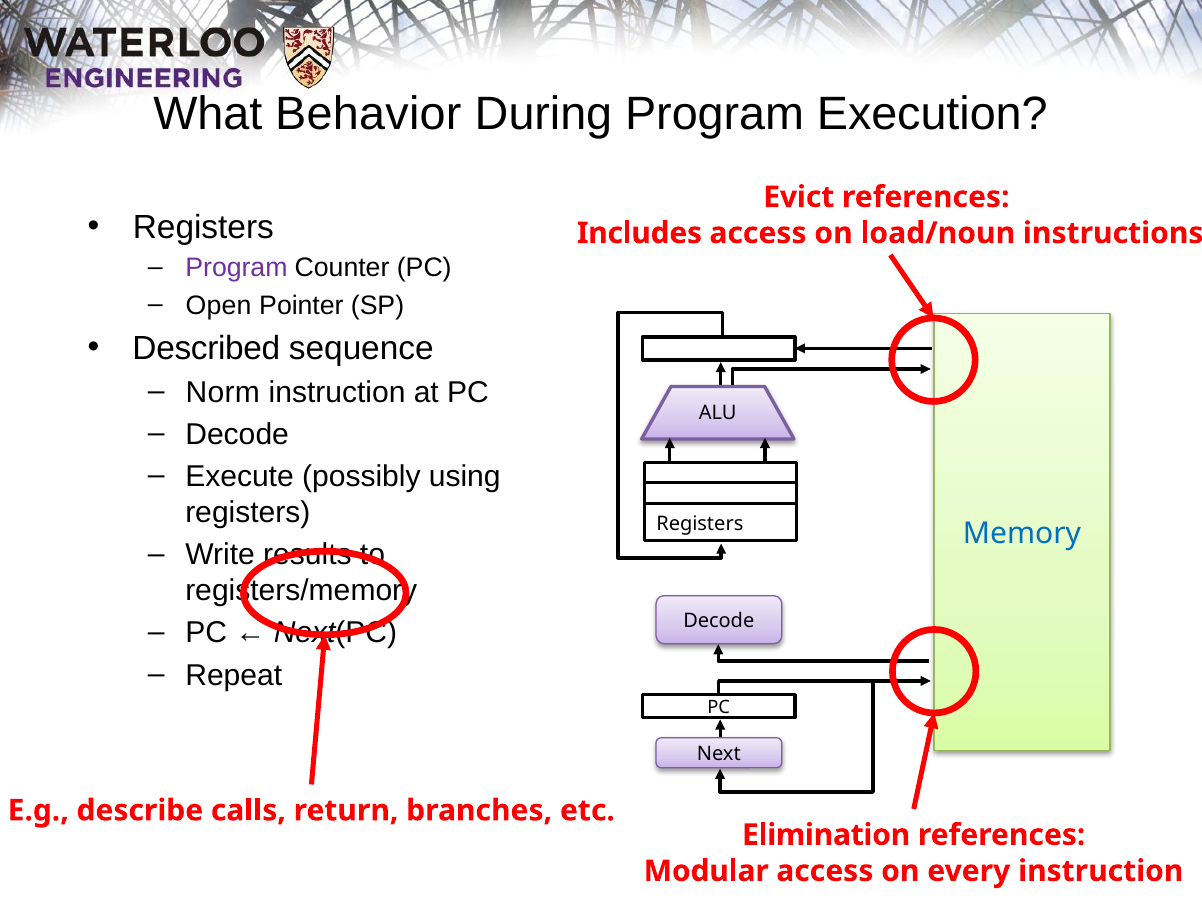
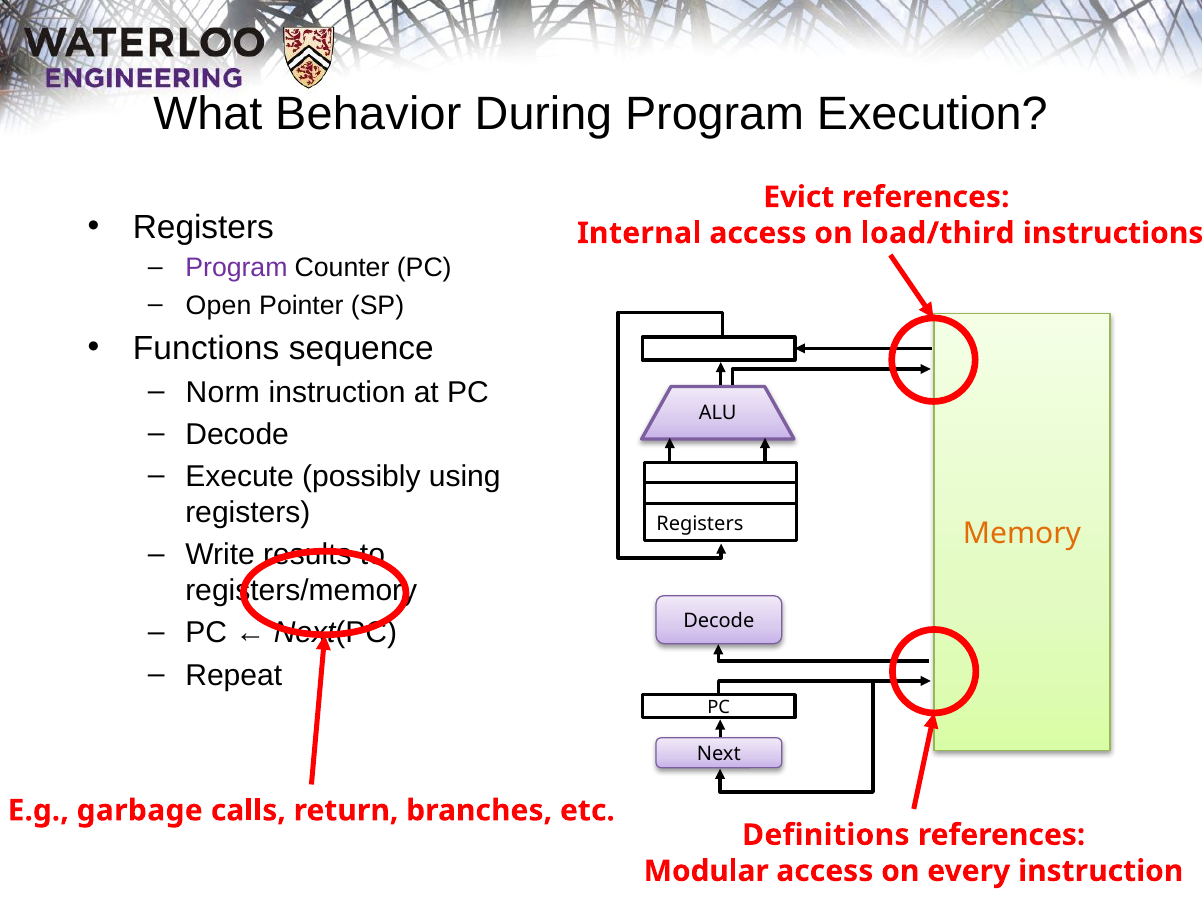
Includes: Includes -> Internal
load/noun: load/noun -> load/third
Described: Described -> Functions
Memory colour: blue -> orange
describe: describe -> garbage
Elimination: Elimination -> Definitions
